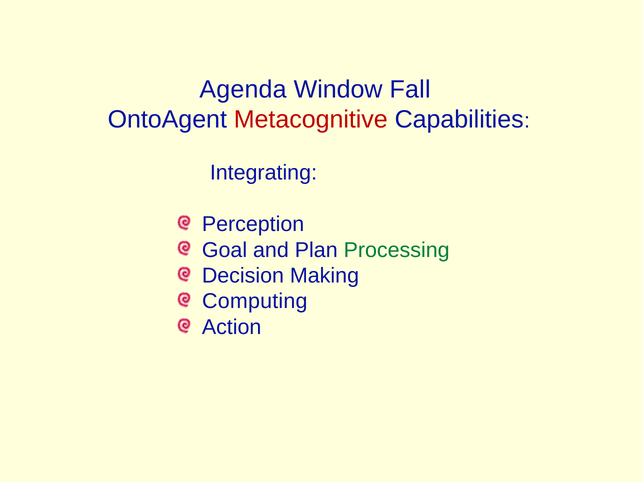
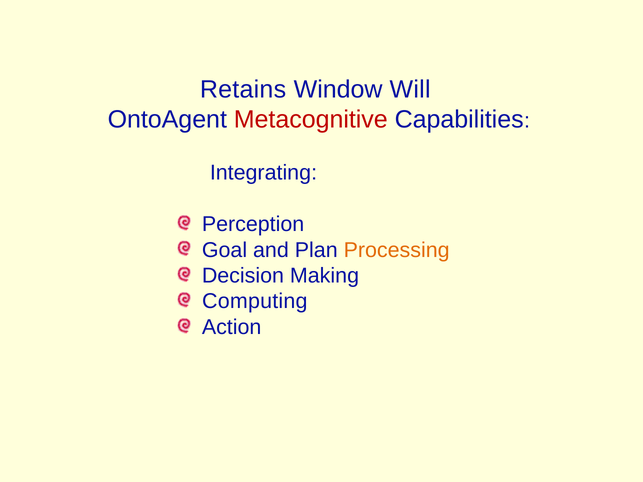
Agenda: Agenda -> Retains
Fall: Fall -> Will
Processing colour: green -> orange
